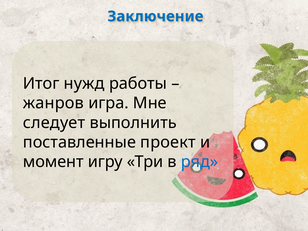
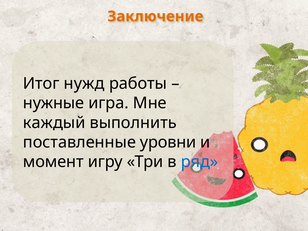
Заключение colour: blue -> orange
жанров: жанров -> нужные
следует: следует -> каждый
проект: проект -> уровни
